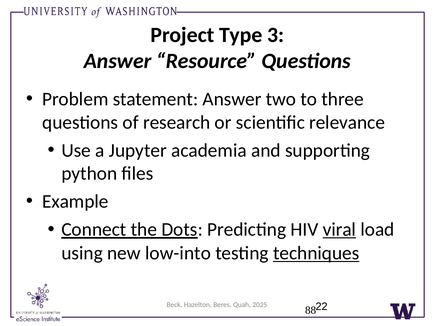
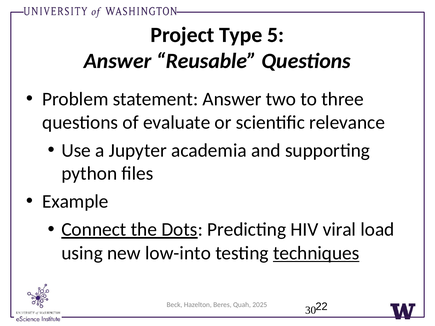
3: 3 -> 5
Resource: Resource -> Reusable
research: research -> evaluate
viral underline: present -> none
88: 88 -> 30
